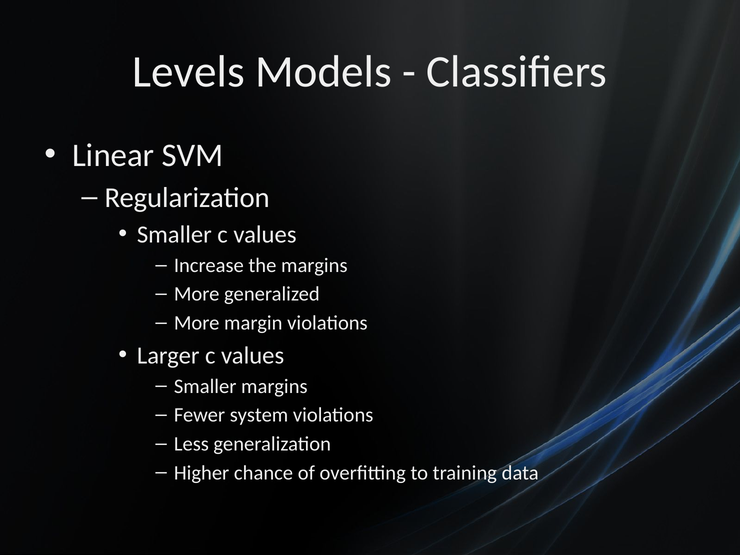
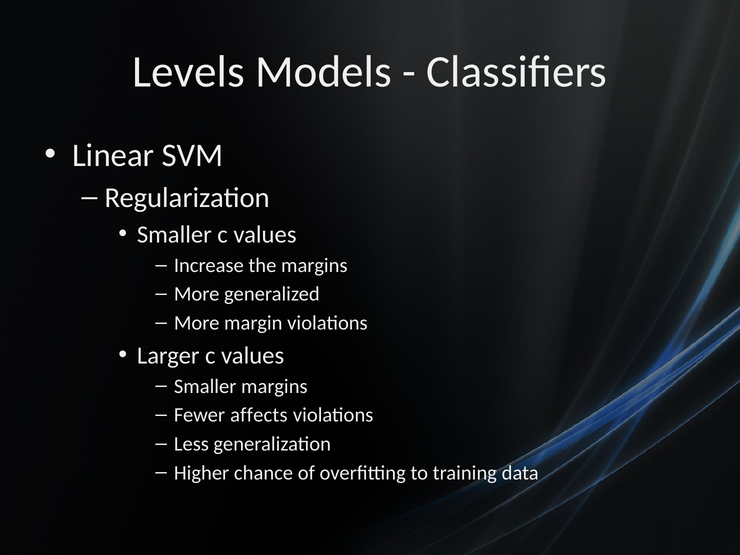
system: system -> affects
